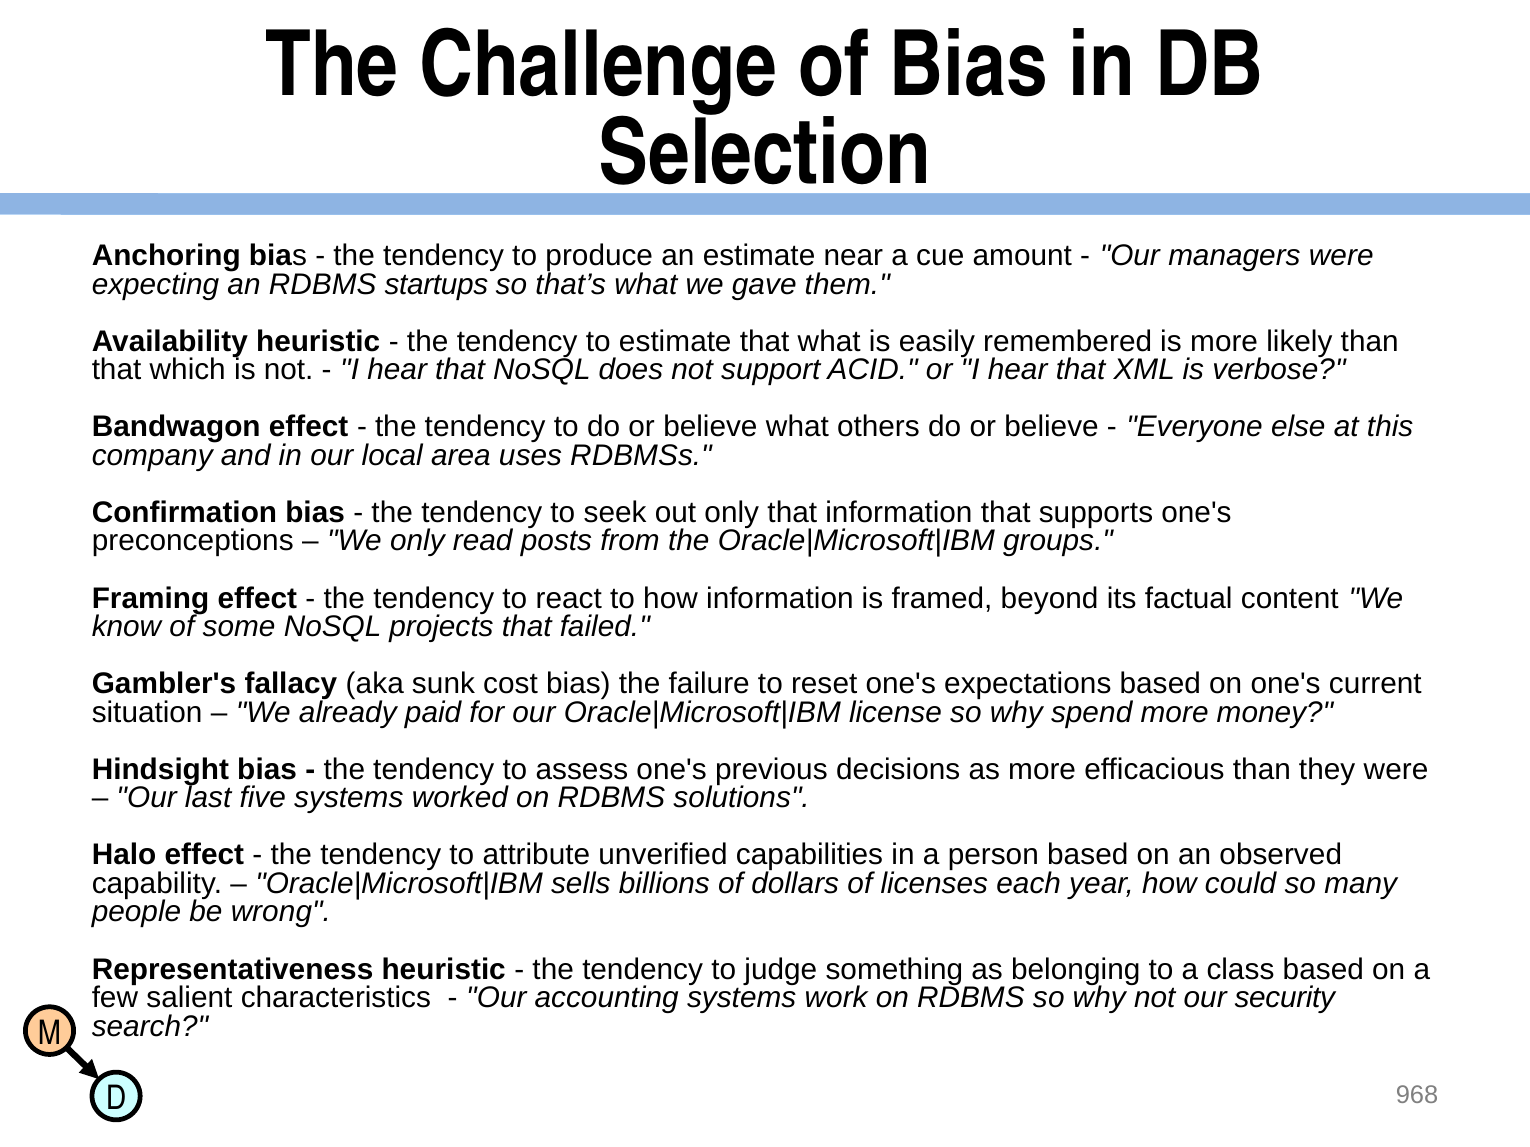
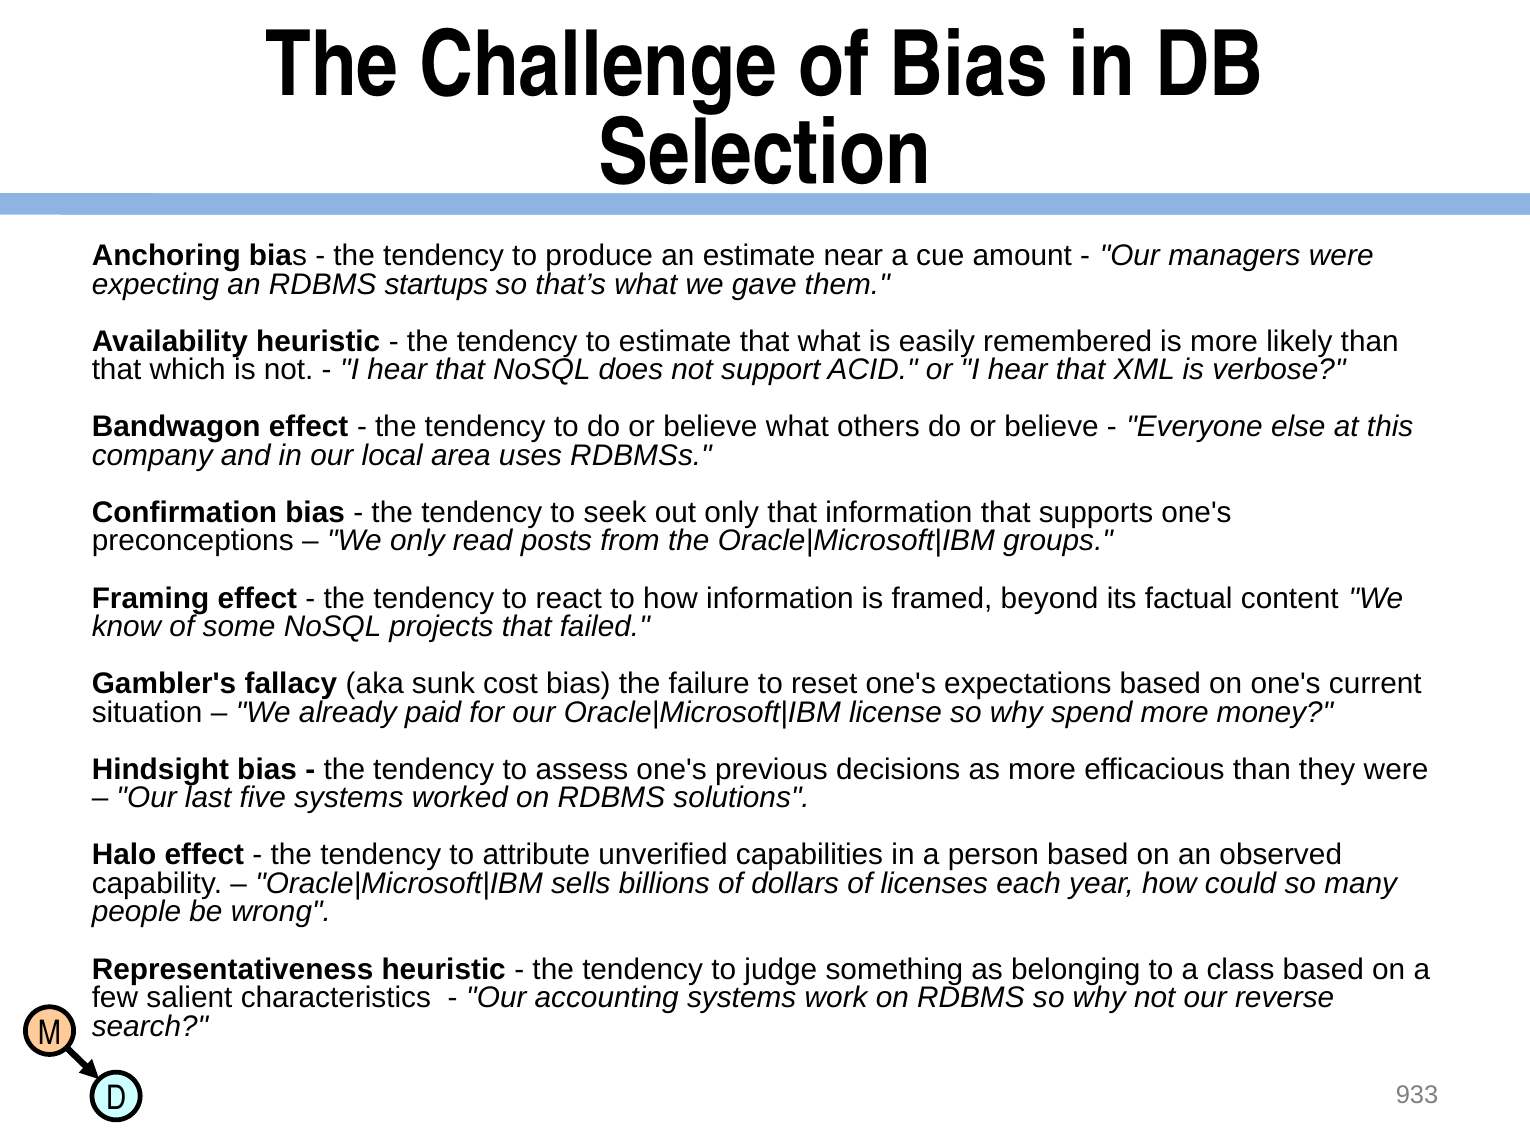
security: security -> reverse
968: 968 -> 933
